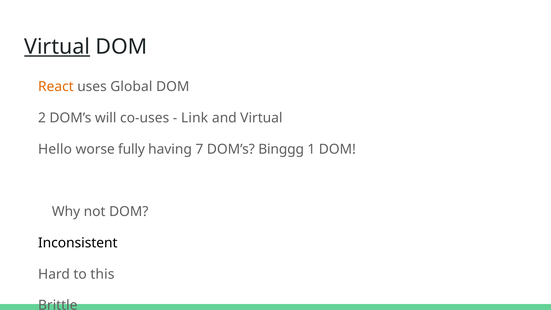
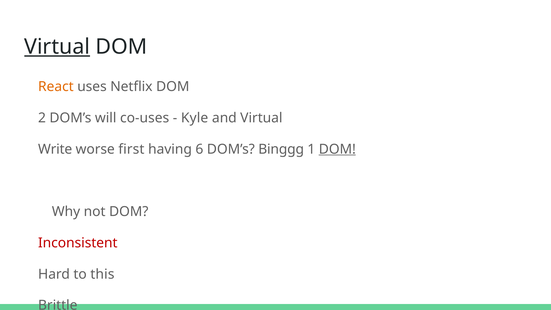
Global: Global -> Netflix
Link: Link -> Kyle
Hello: Hello -> Write
fully: fully -> first
7: 7 -> 6
DOM at (337, 149) underline: none -> present
Inconsistent colour: black -> red
